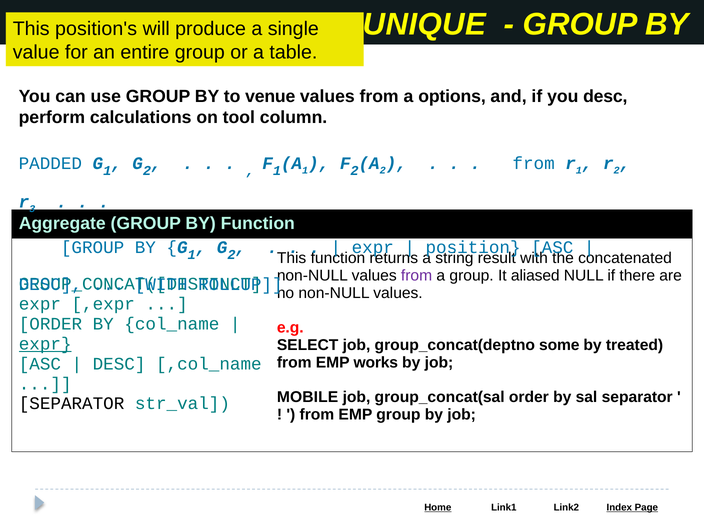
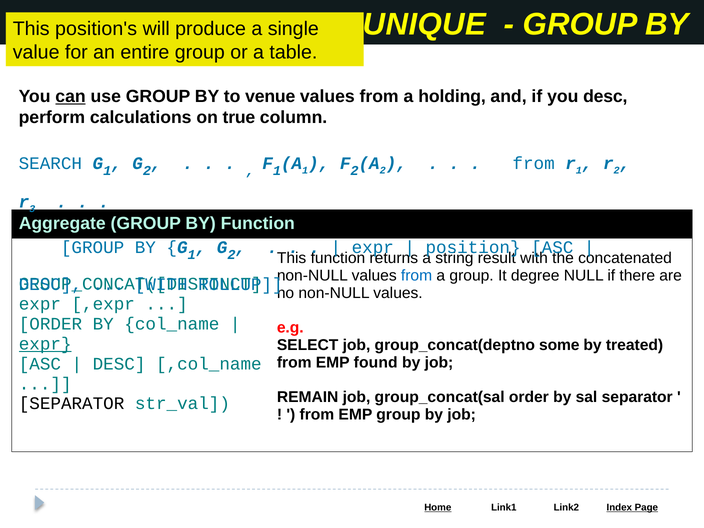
can underline: none -> present
options: options -> holding
tool: tool -> true
PADDED: PADDED -> SEARCH
from at (417, 276) colour: purple -> blue
aliased: aliased -> degree
works: works -> found
MOBILE: MOBILE -> REMAIN
